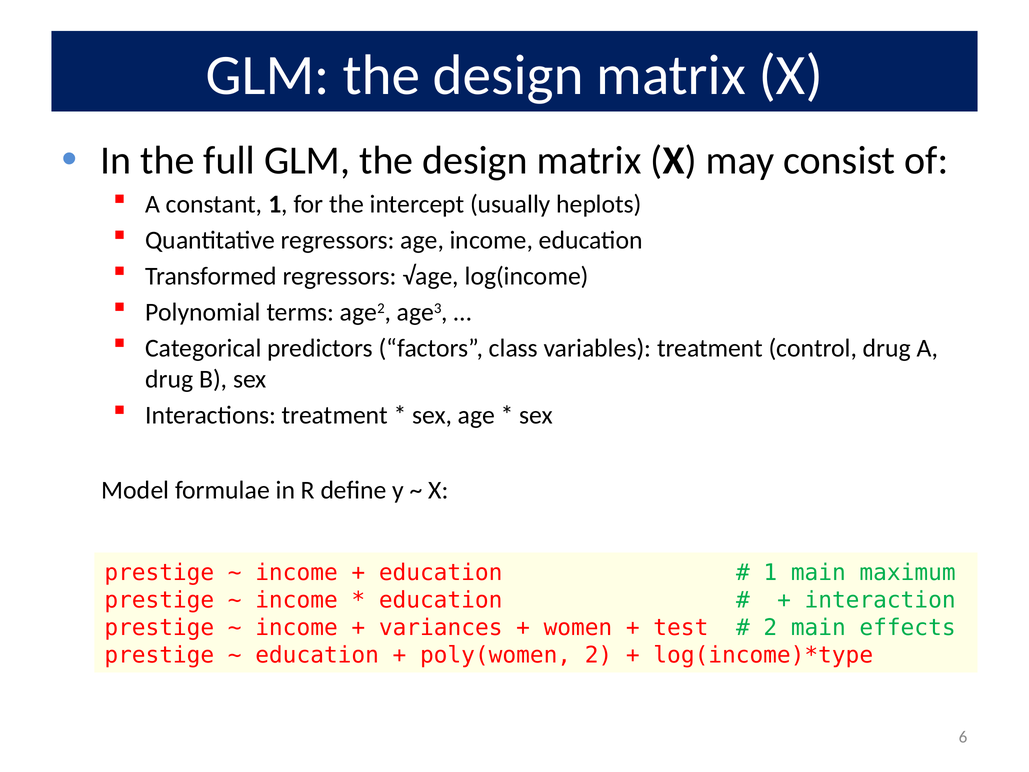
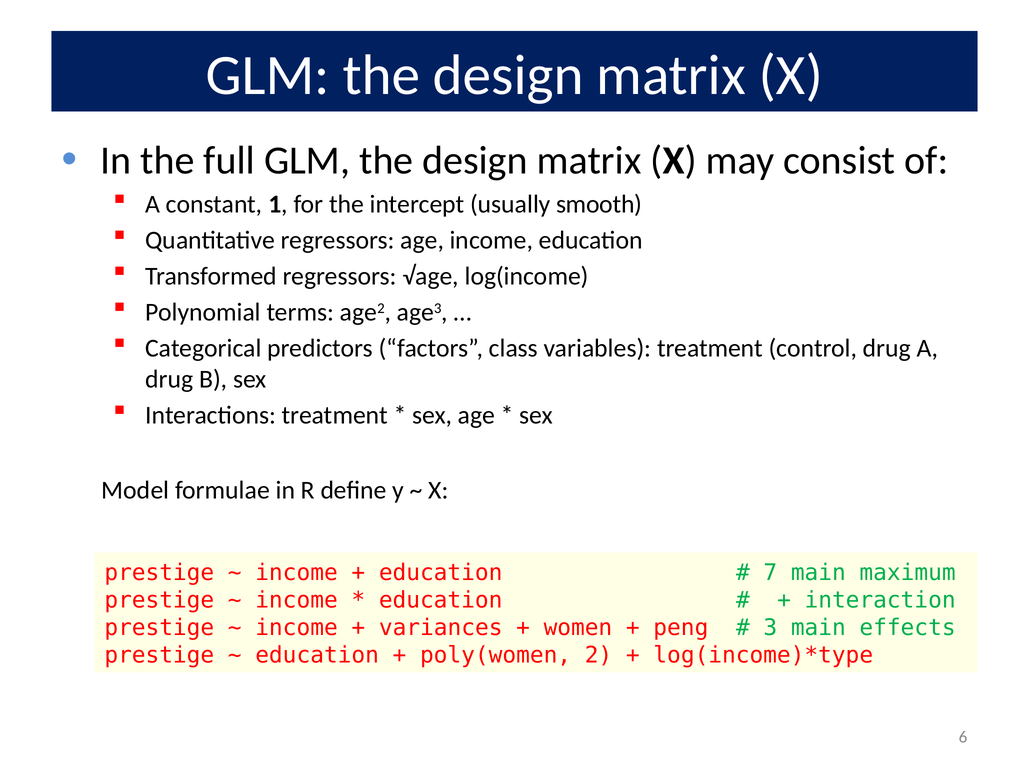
heplots: heplots -> smooth
1 at (770, 573): 1 -> 7
test: test -> peng
2 at (770, 628): 2 -> 3
